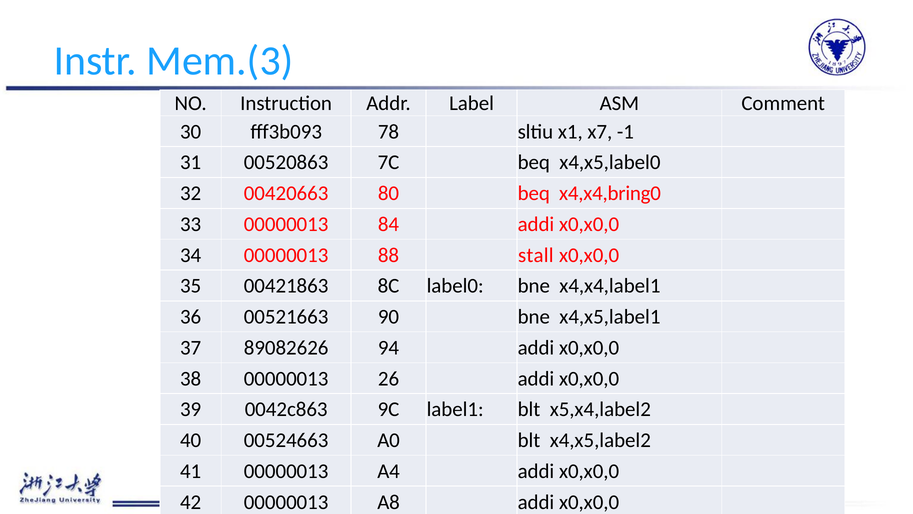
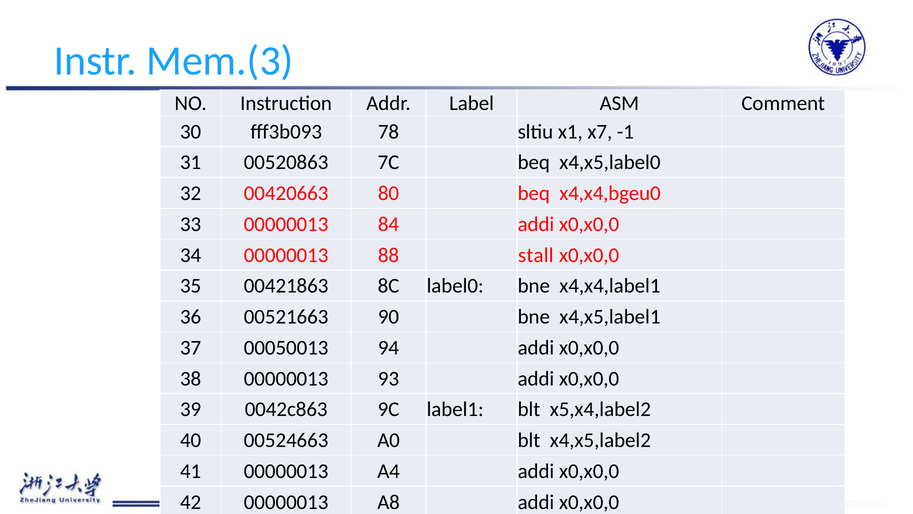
x4,x4,bring0: x4,x4,bring0 -> x4,x4,bgeu0
89082626: 89082626 -> 00050013
26: 26 -> 93
